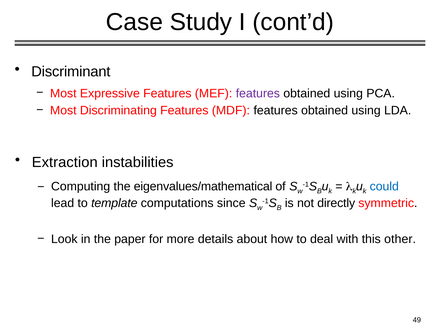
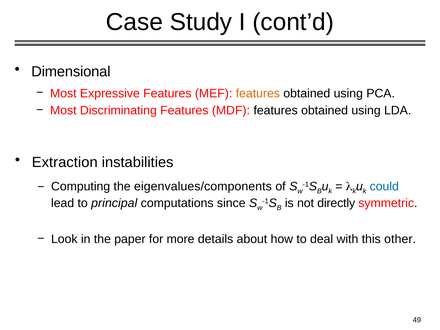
Discriminant: Discriminant -> Dimensional
features at (258, 93) colour: purple -> orange
eigenvalues/mathematical: eigenvalues/mathematical -> eigenvalues/components
template: template -> principal
